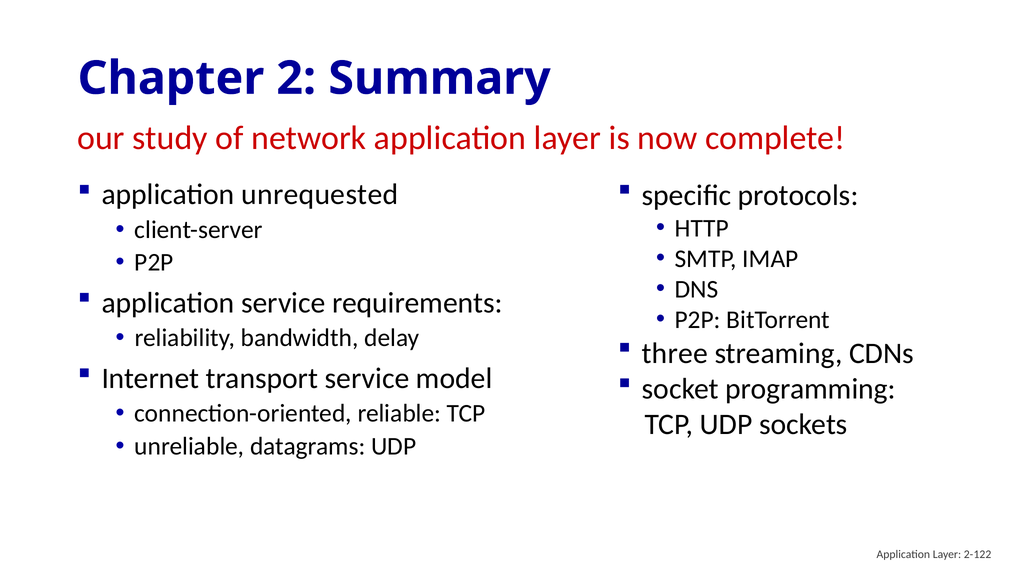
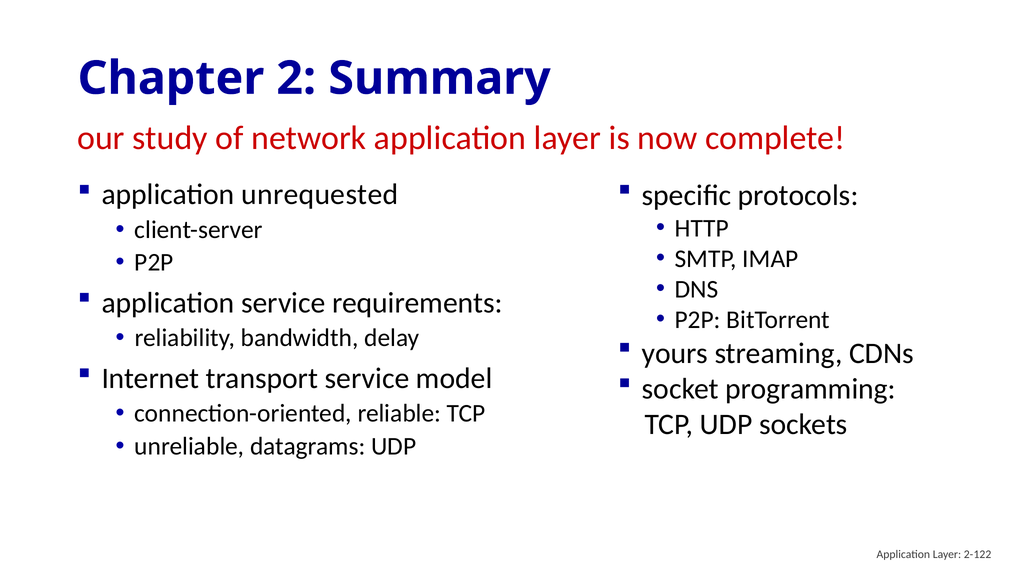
three: three -> yours
